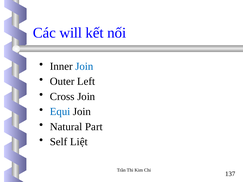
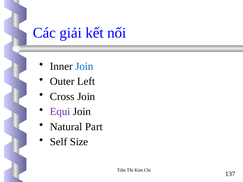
will: will -> giải
Equi colour: blue -> purple
Liệt: Liệt -> Size
